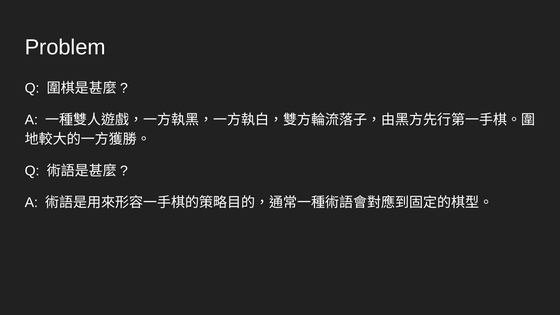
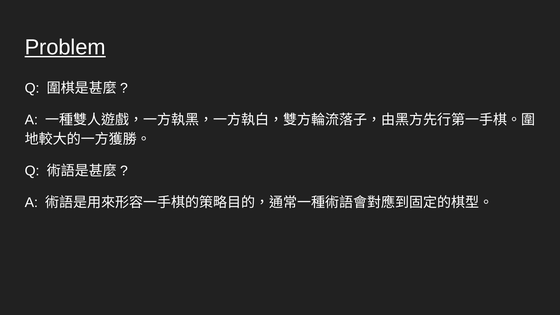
Problem underline: none -> present
